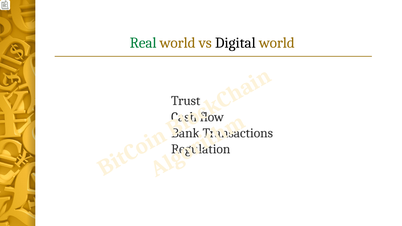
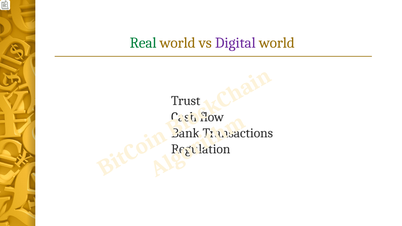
Digital colour: black -> purple
